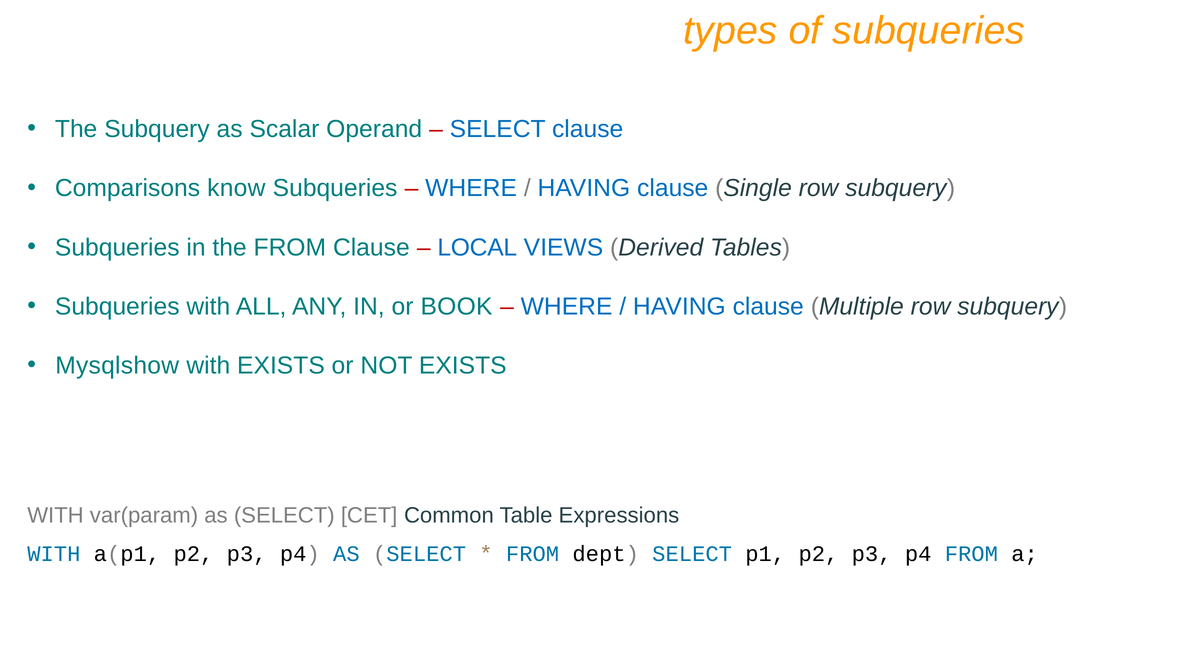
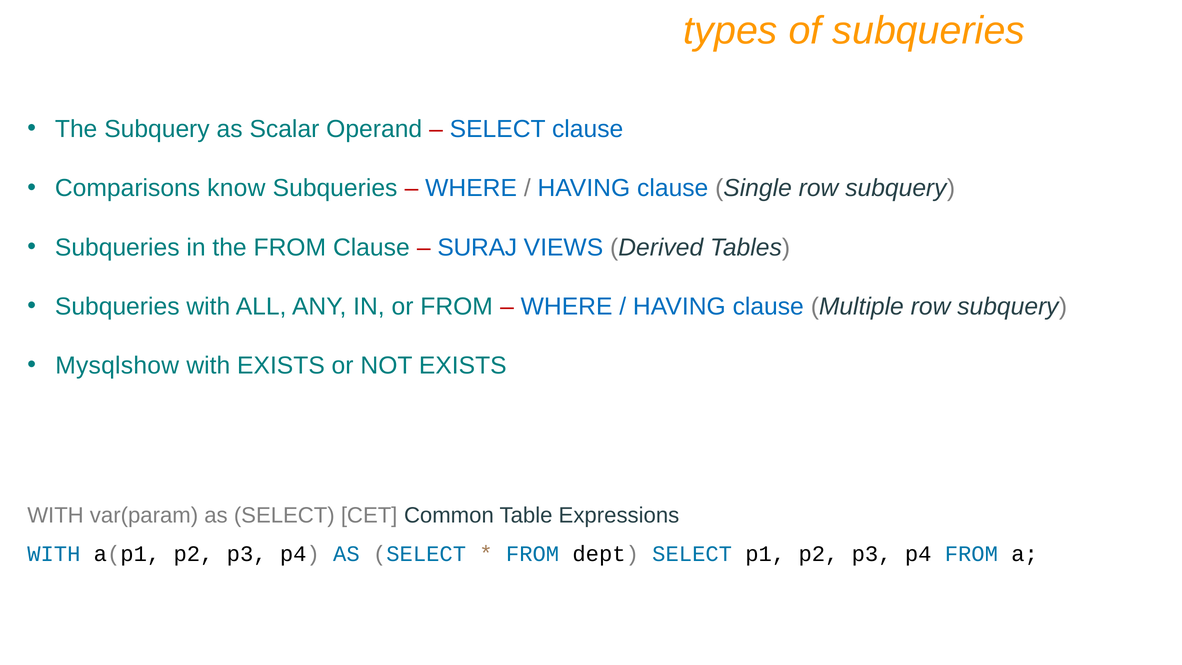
LOCAL: LOCAL -> SURAJ
or BOOK: BOOK -> FROM
